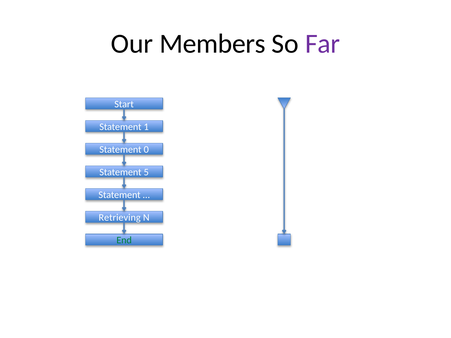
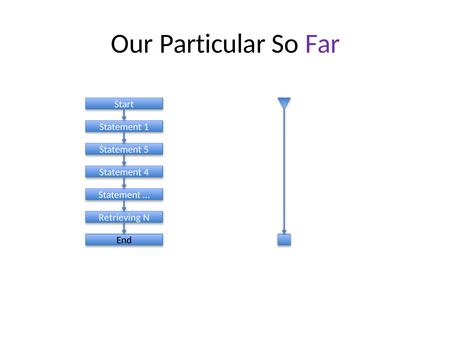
Members: Members -> Particular
0: 0 -> 5
5: 5 -> 4
End colour: green -> black
